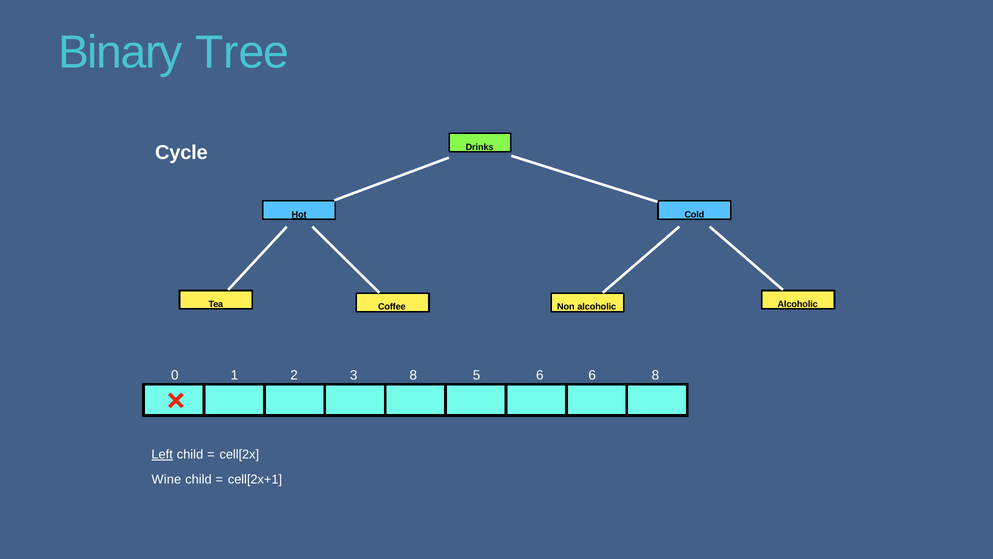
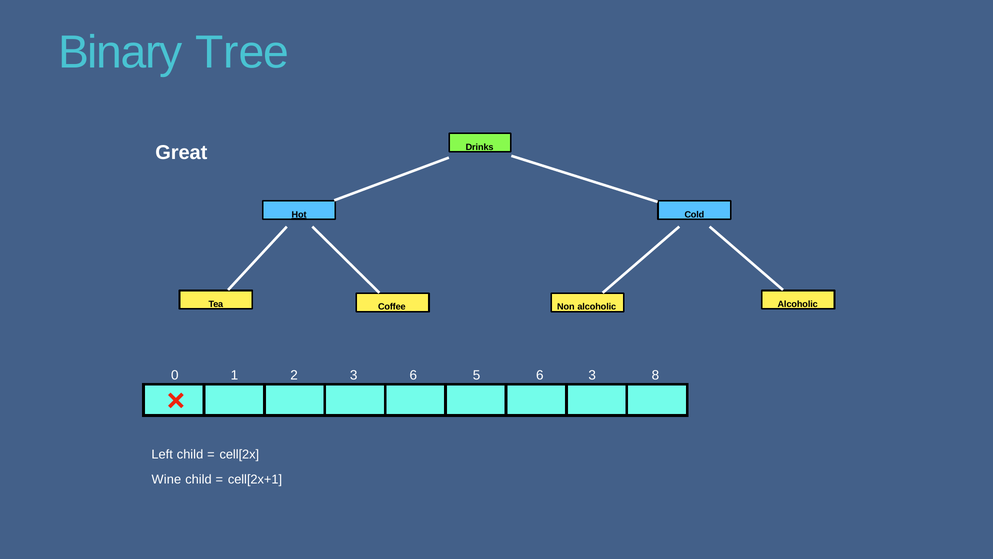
Cycle: Cycle -> Great
3 8: 8 -> 6
6 6: 6 -> 3
Left underline: present -> none
